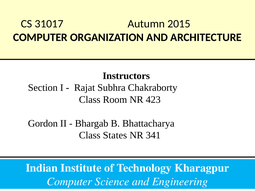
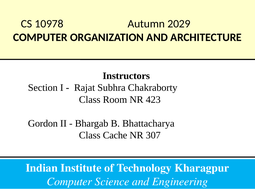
31017: 31017 -> 10978
2015: 2015 -> 2029
States: States -> Cache
341: 341 -> 307
